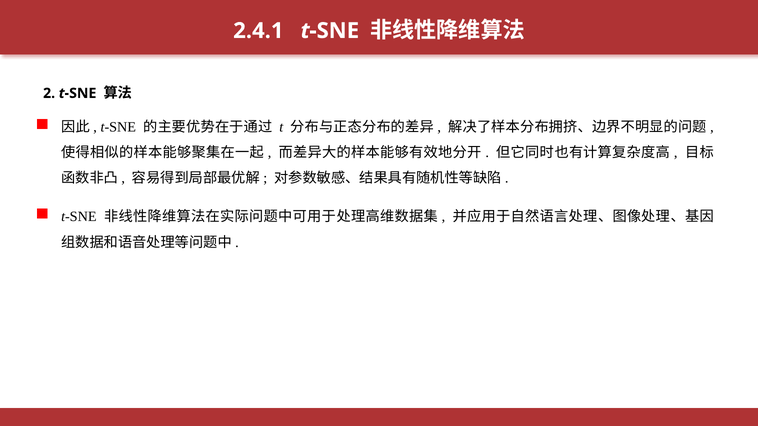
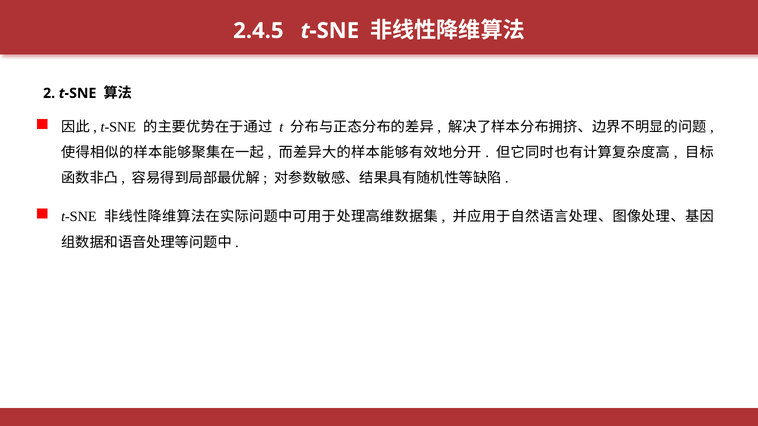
2.4.1: 2.4.1 -> 2.4.5
